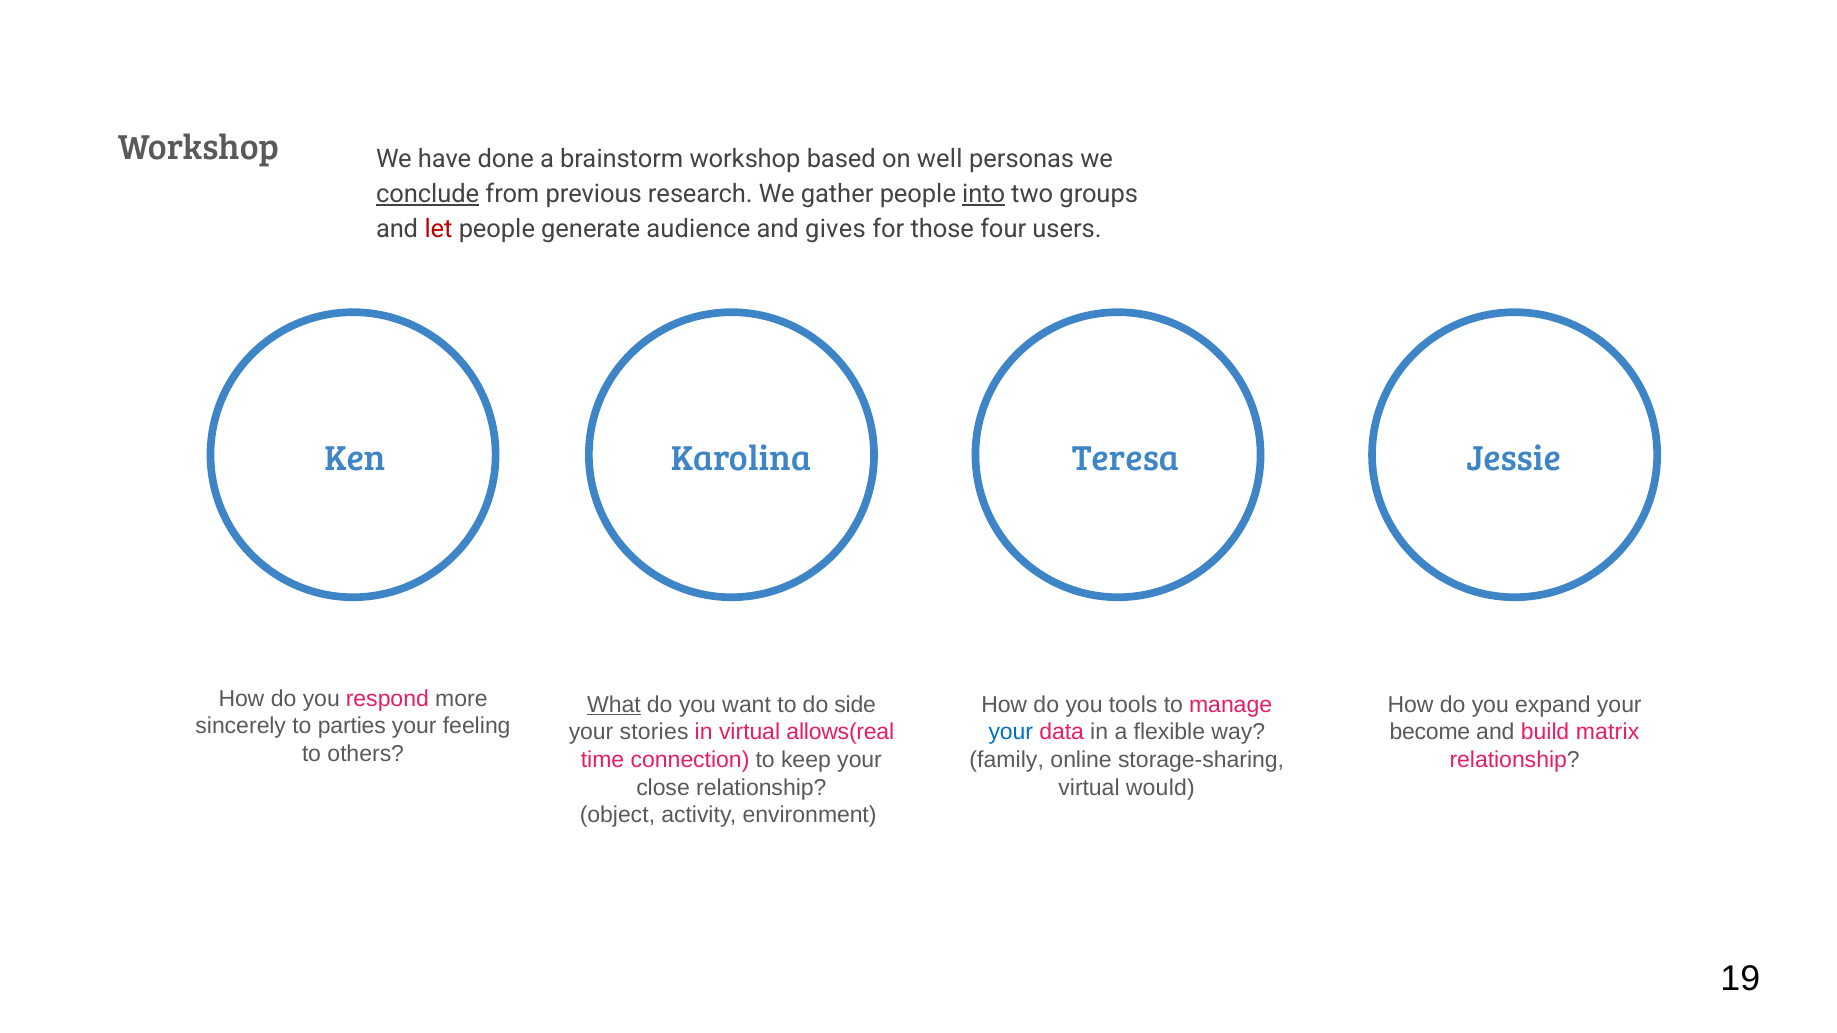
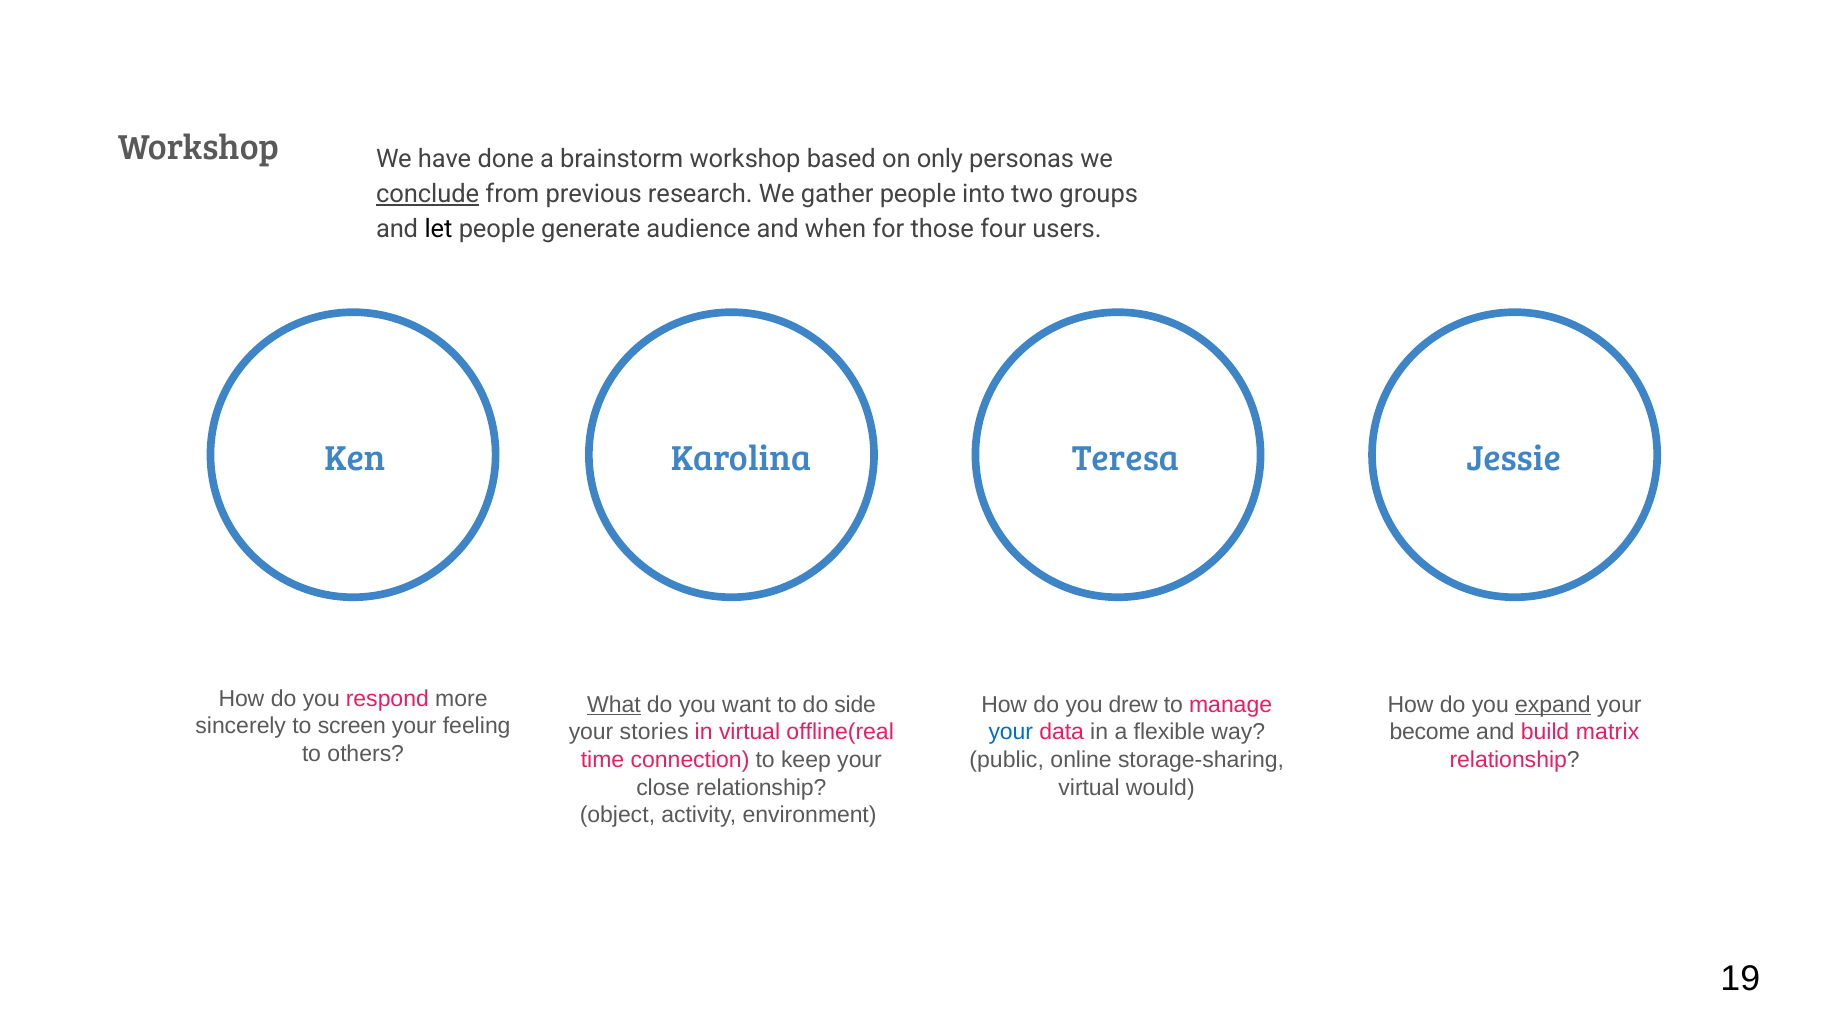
well: well -> only
into underline: present -> none
let colour: red -> black
gives: gives -> when
tools: tools -> drew
expand underline: none -> present
parties: parties -> screen
allows(real: allows(real -> offline(real
family: family -> public
